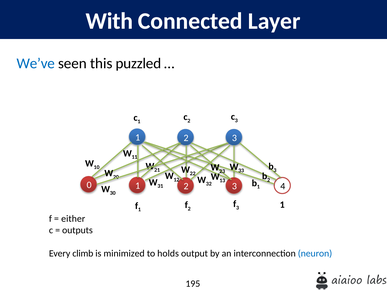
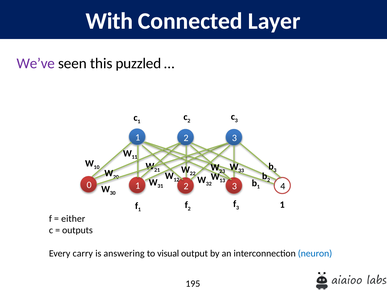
We’ve colour: blue -> purple
climb: climb -> carry
minimized: minimized -> answering
holds: holds -> visual
